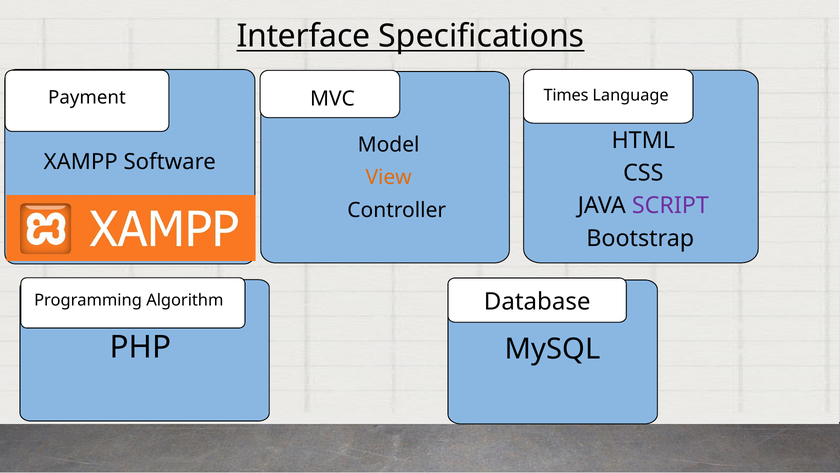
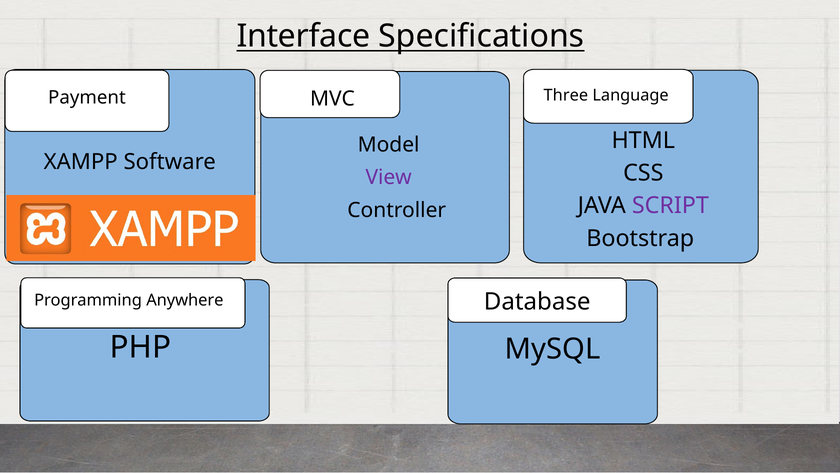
Times: Times -> Three
View colour: orange -> purple
Algorithm: Algorithm -> Anywhere
